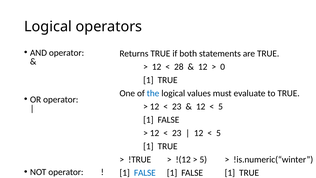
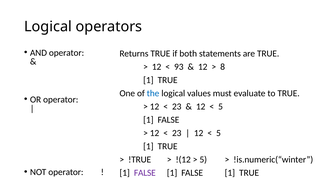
28: 28 -> 93
0: 0 -> 8
FALSE at (145, 172) colour: blue -> purple
